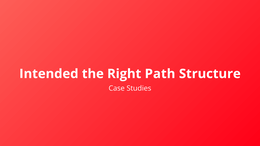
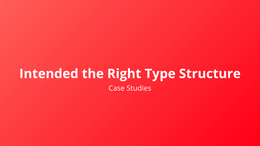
Path: Path -> Type
